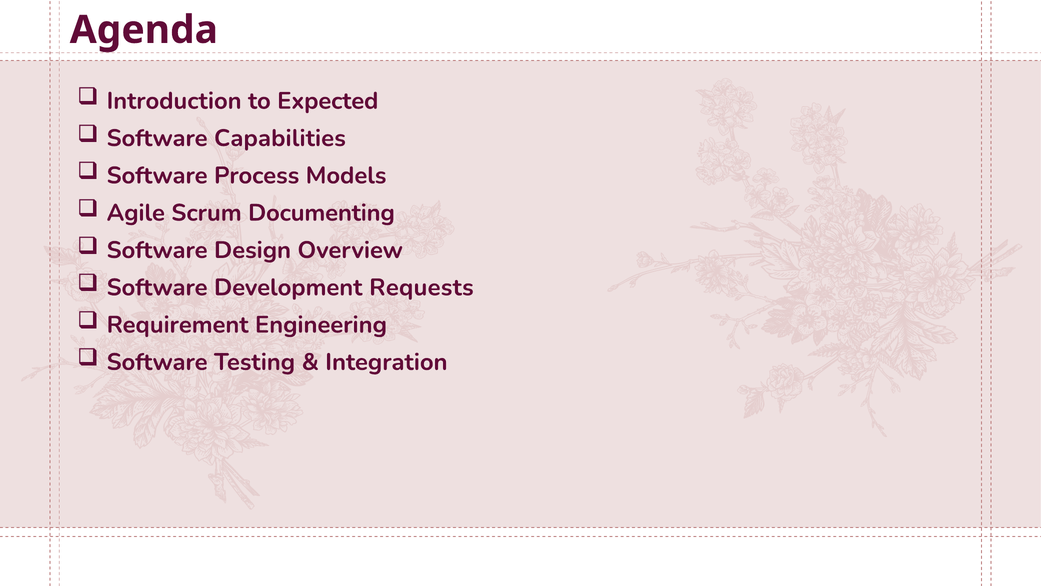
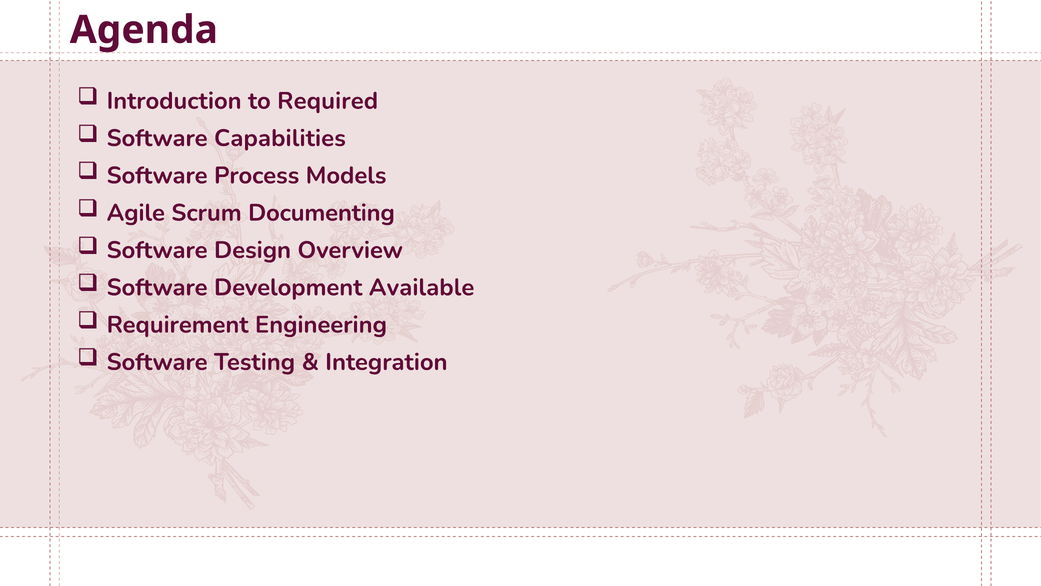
Expected: Expected -> Required
Requests: Requests -> Available
